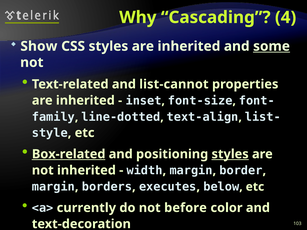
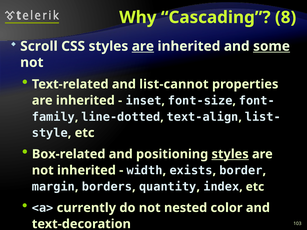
4: 4 -> 8
Show: Show -> Scroll
are at (143, 46) underline: none -> present
Box-related underline: present -> none
margin at (191, 171): margin -> exists
executes: executes -> quantity
below: below -> index
before: before -> nested
